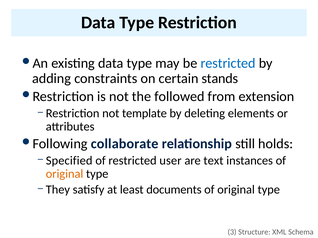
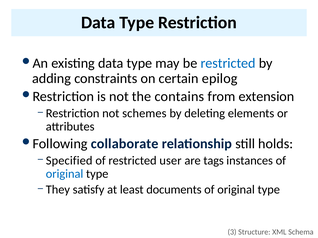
stands: stands -> epilog
followed: followed -> contains
template: template -> schemes
text: text -> tags
original at (65, 174) colour: orange -> blue
